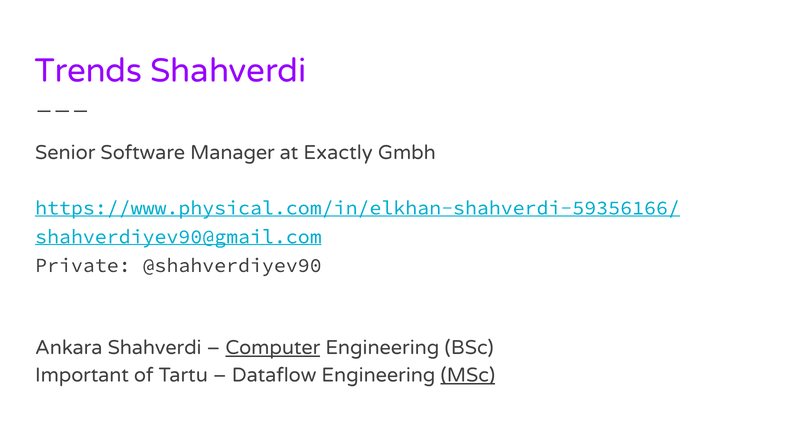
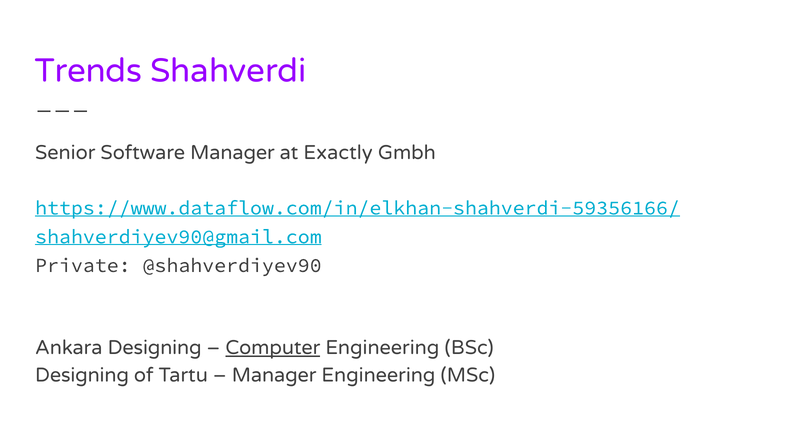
https://www.physical.com/in/elkhan-shahverdi-59356166/: https://www.physical.com/in/elkhan-shahverdi-59356166/ -> https://www.dataflow.com/in/elkhan-shahverdi-59356166/
Ankara Shahverdi: Shahverdi -> Designing
Important at (82, 375): Important -> Designing
Dataflow at (274, 375): Dataflow -> Manager
MSc underline: present -> none
